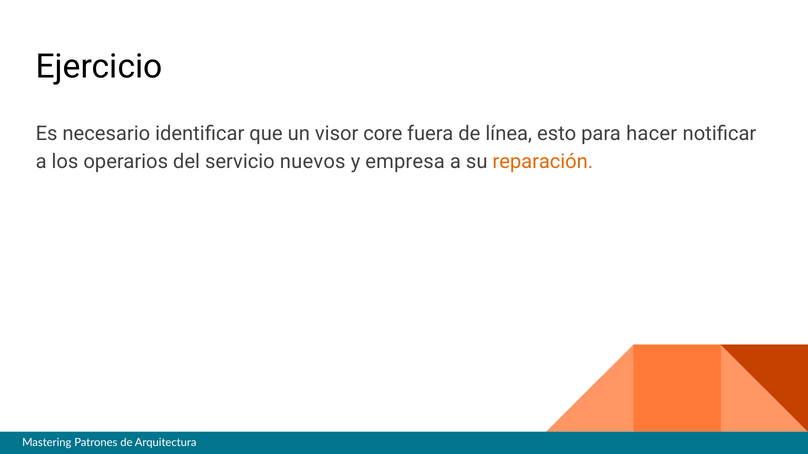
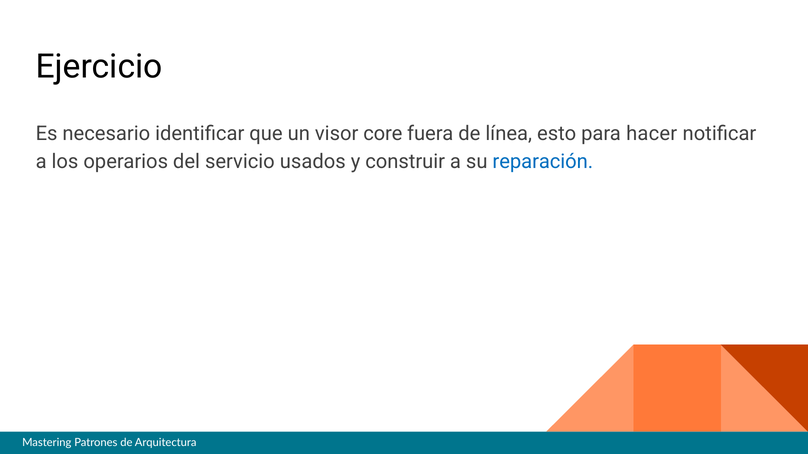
nuevos: nuevos -> usados
empresa: empresa -> construir
reparación colour: orange -> blue
